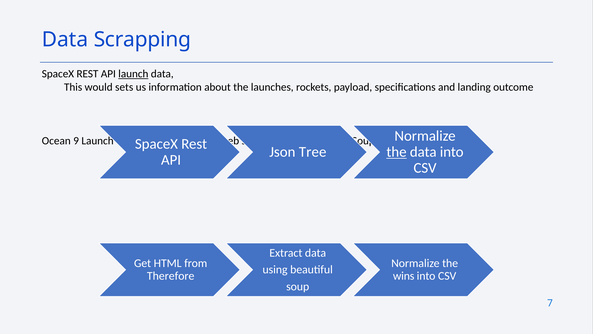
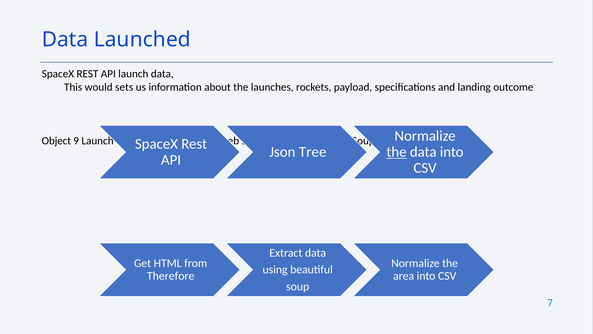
Scrapping: Scrapping -> Launched
launch at (133, 74) underline: present -> none
Ocean: Ocean -> Object
wins: wins -> area
